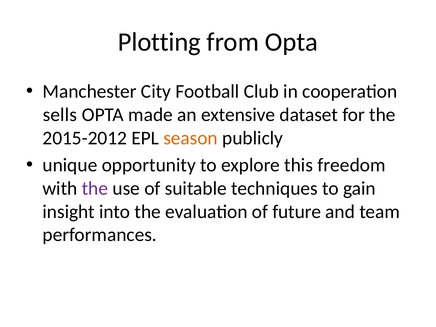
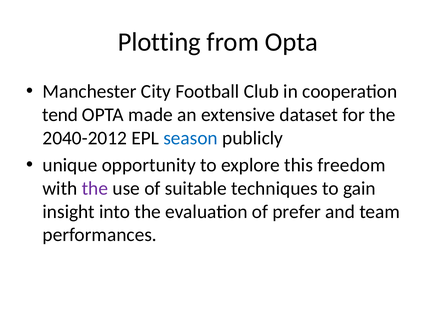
sells: sells -> tend
2015-2012: 2015-2012 -> 2040-2012
season colour: orange -> blue
future: future -> prefer
